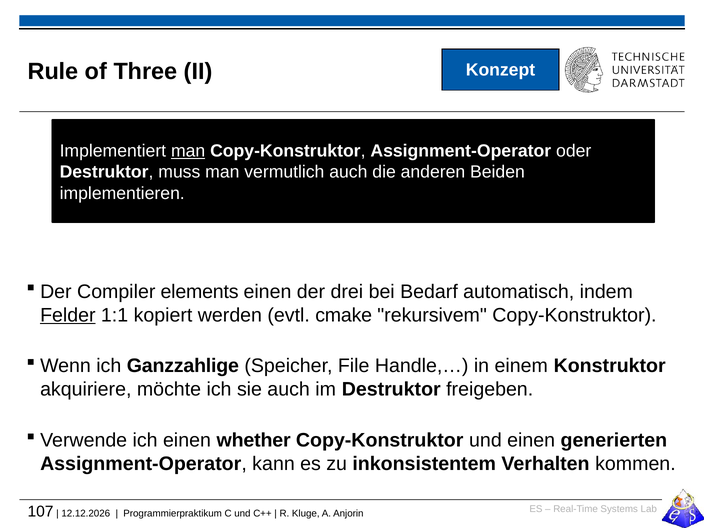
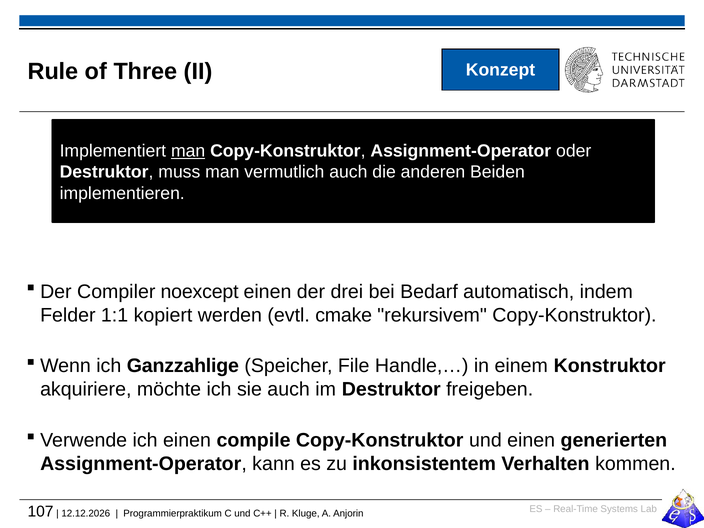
elements: elements -> noexcept
Felder underline: present -> none
whether: whether -> compile
